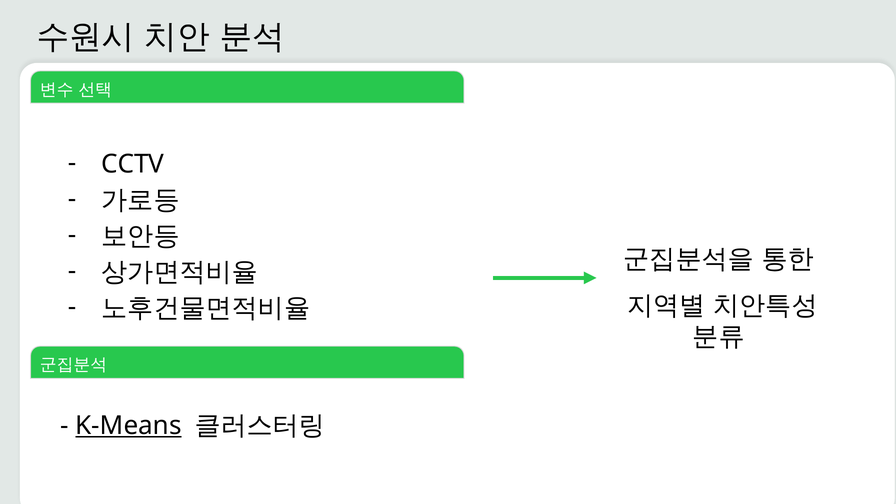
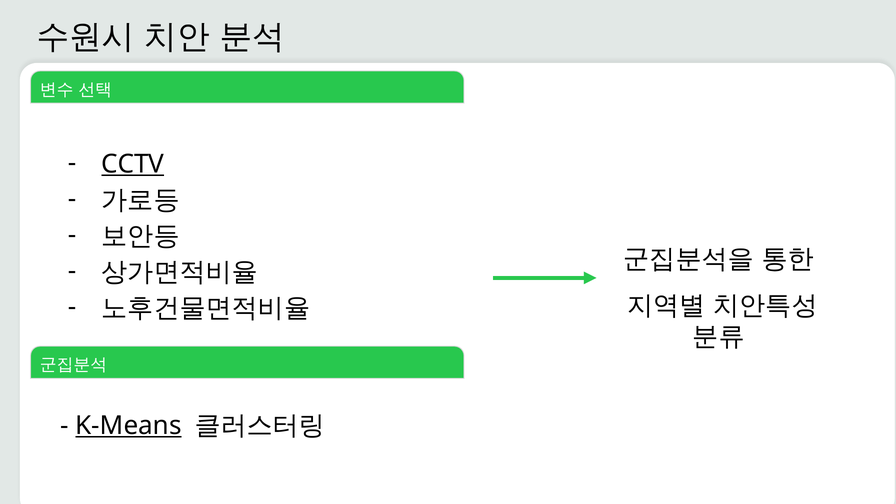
CCTV underline: none -> present
